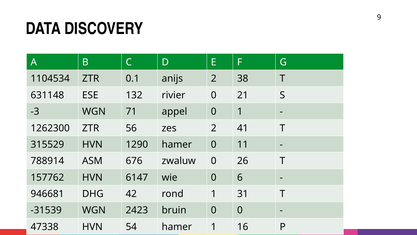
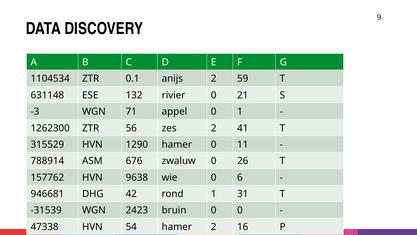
38: 38 -> 59
6147: 6147 -> 9638
hamer 1: 1 -> 2
